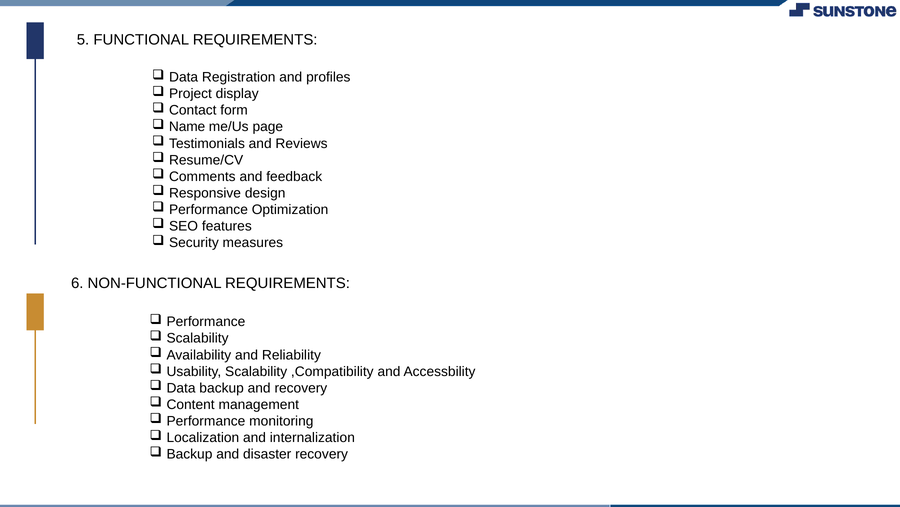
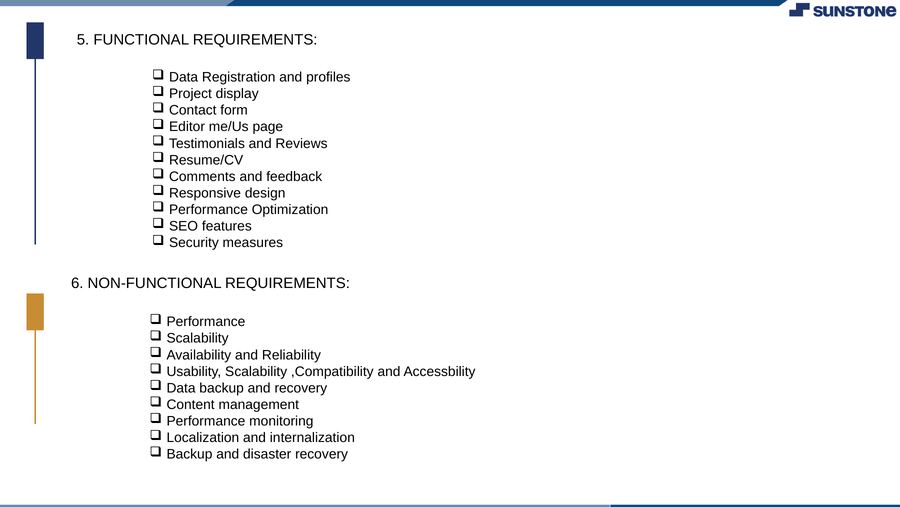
Name: Name -> Editor
